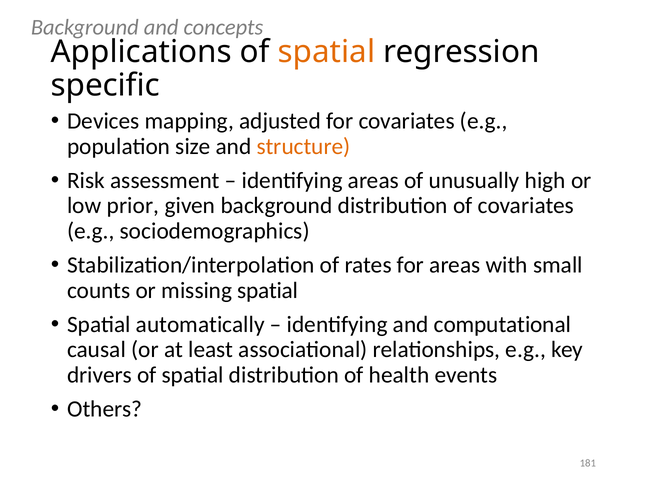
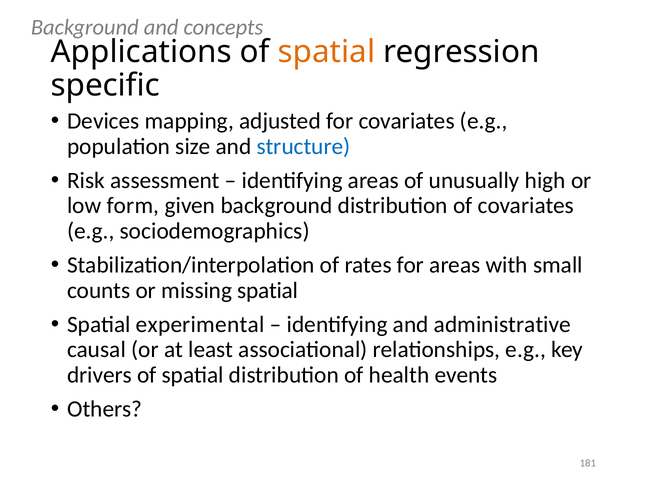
structure colour: orange -> blue
prior: prior -> form
automatically: automatically -> experimental
computational: computational -> administrative
